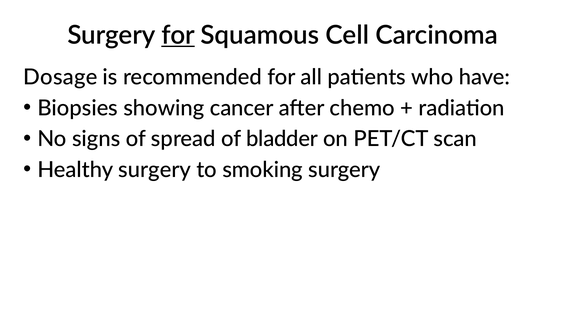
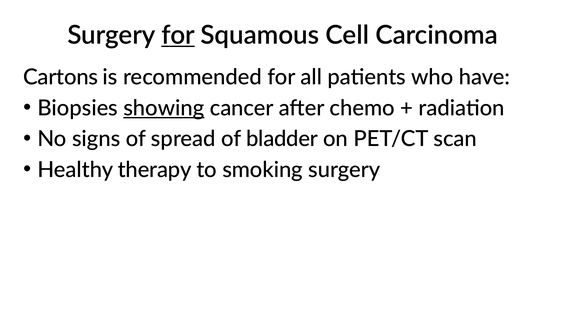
Dosage: Dosage -> Cartons
showing underline: none -> present
Healthy surgery: surgery -> therapy
